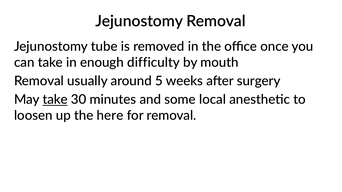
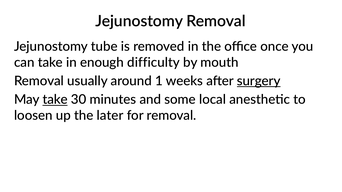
5: 5 -> 1
surgery underline: none -> present
here: here -> later
